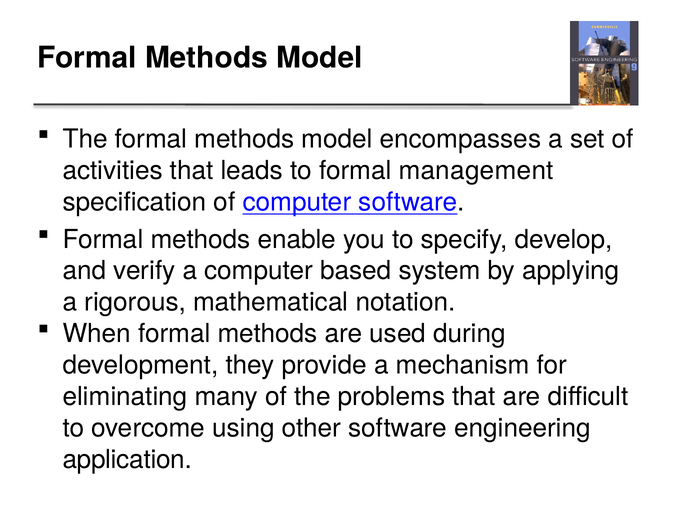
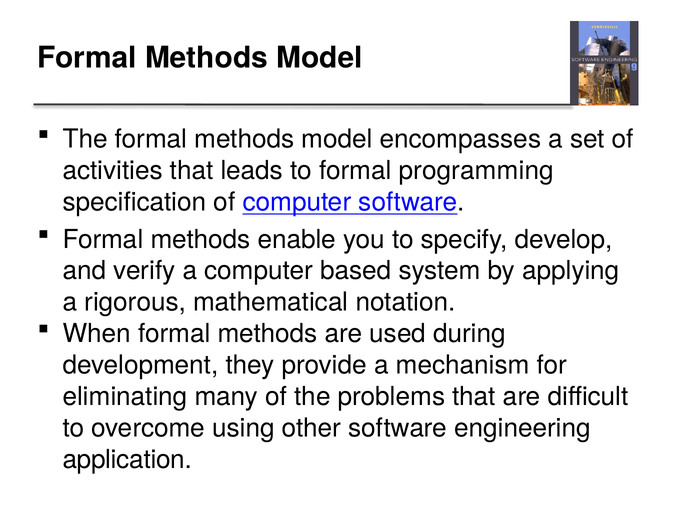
management: management -> programming
